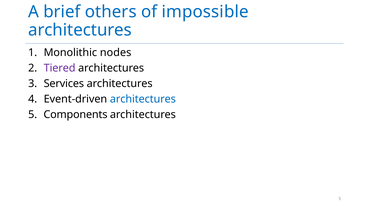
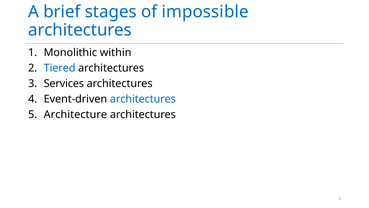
others: others -> stages
nodes: nodes -> within
Tiered colour: purple -> blue
Components: Components -> Architecture
